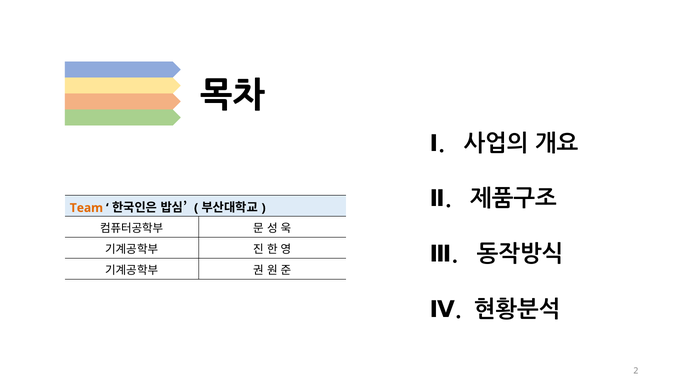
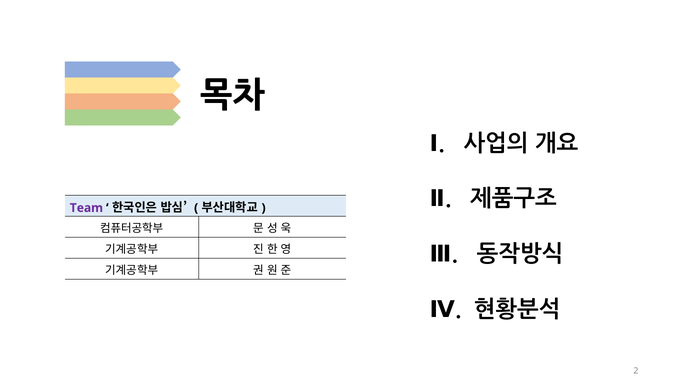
Team colour: orange -> purple
